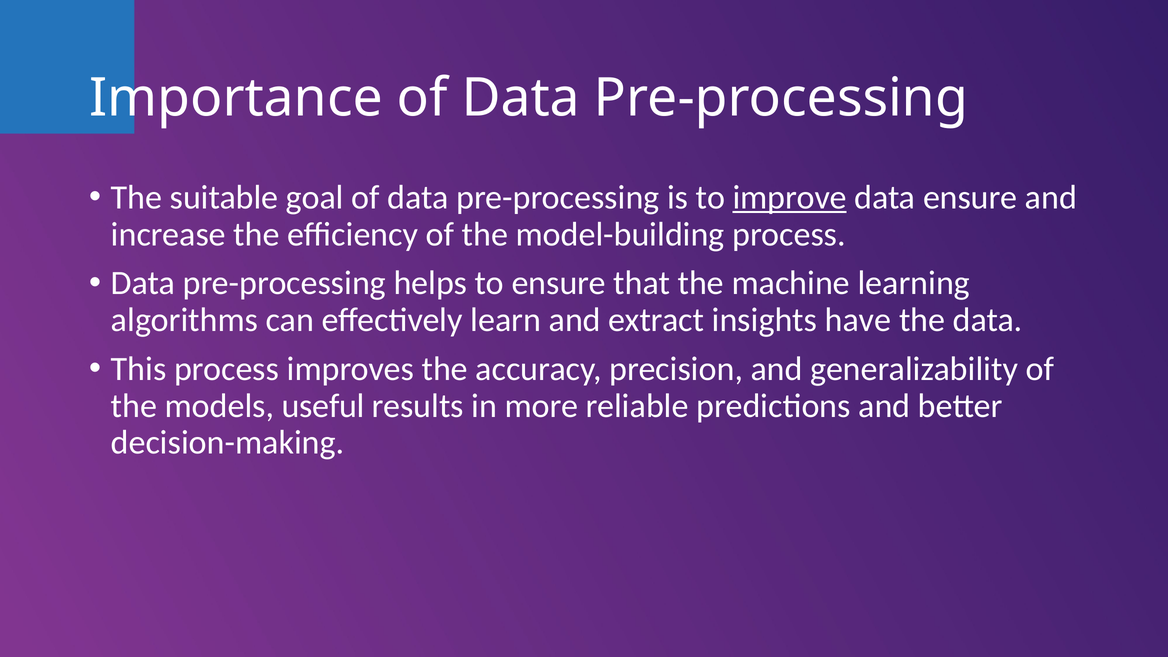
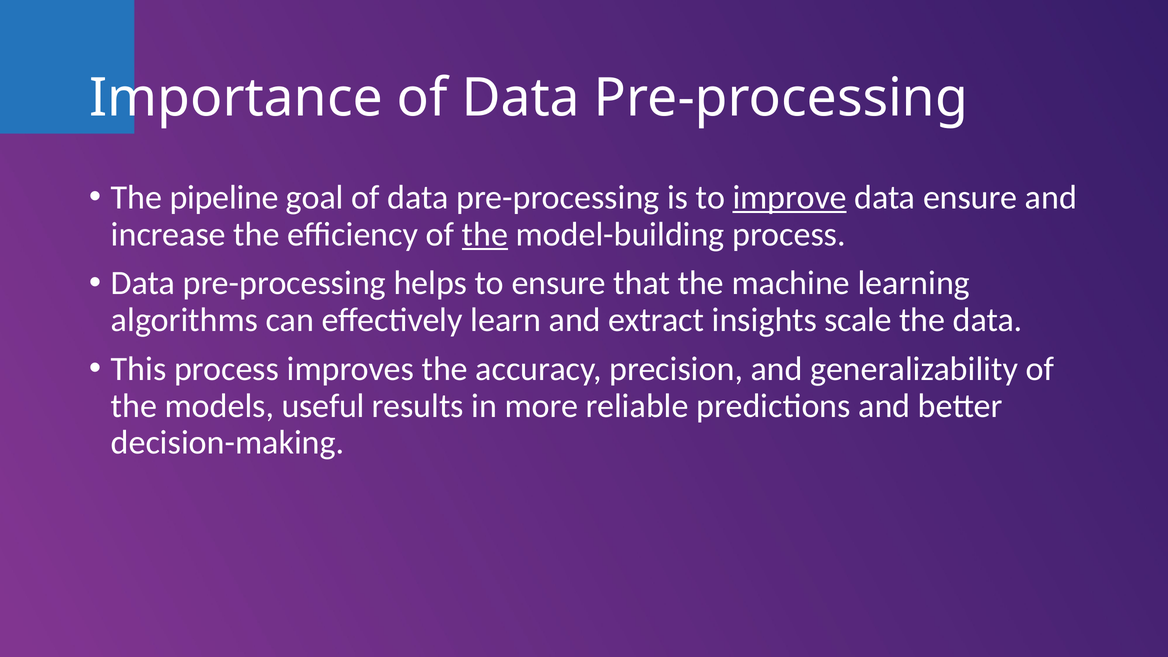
suitable: suitable -> pipeline
the at (485, 234) underline: none -> present
have: have -> scale
